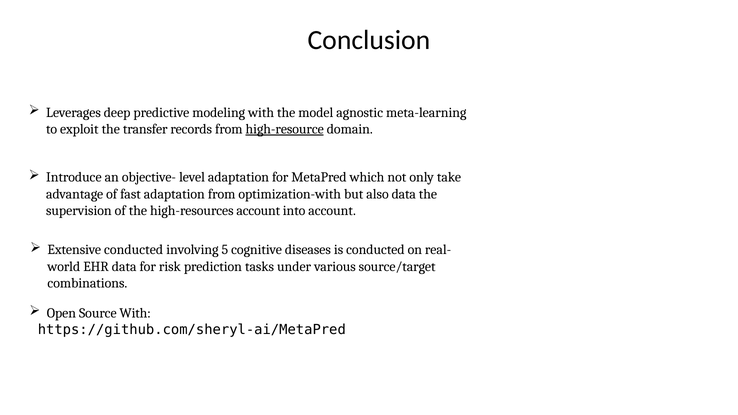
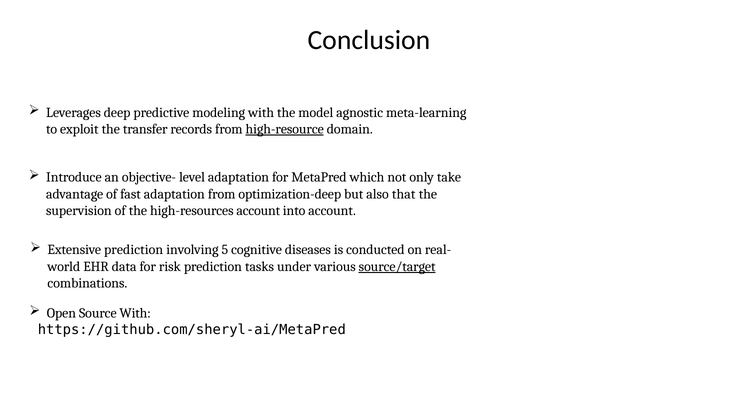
optimization-with: optimization-with -> optimization-deep
also data: data -> that
Extensive conducted: conducted -> prediction
source/target underline: none -> present
